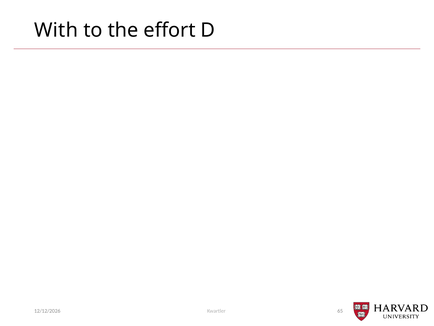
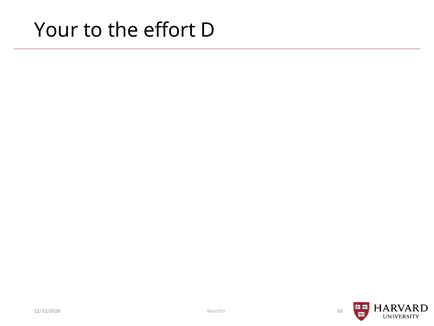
With: With -> Your
